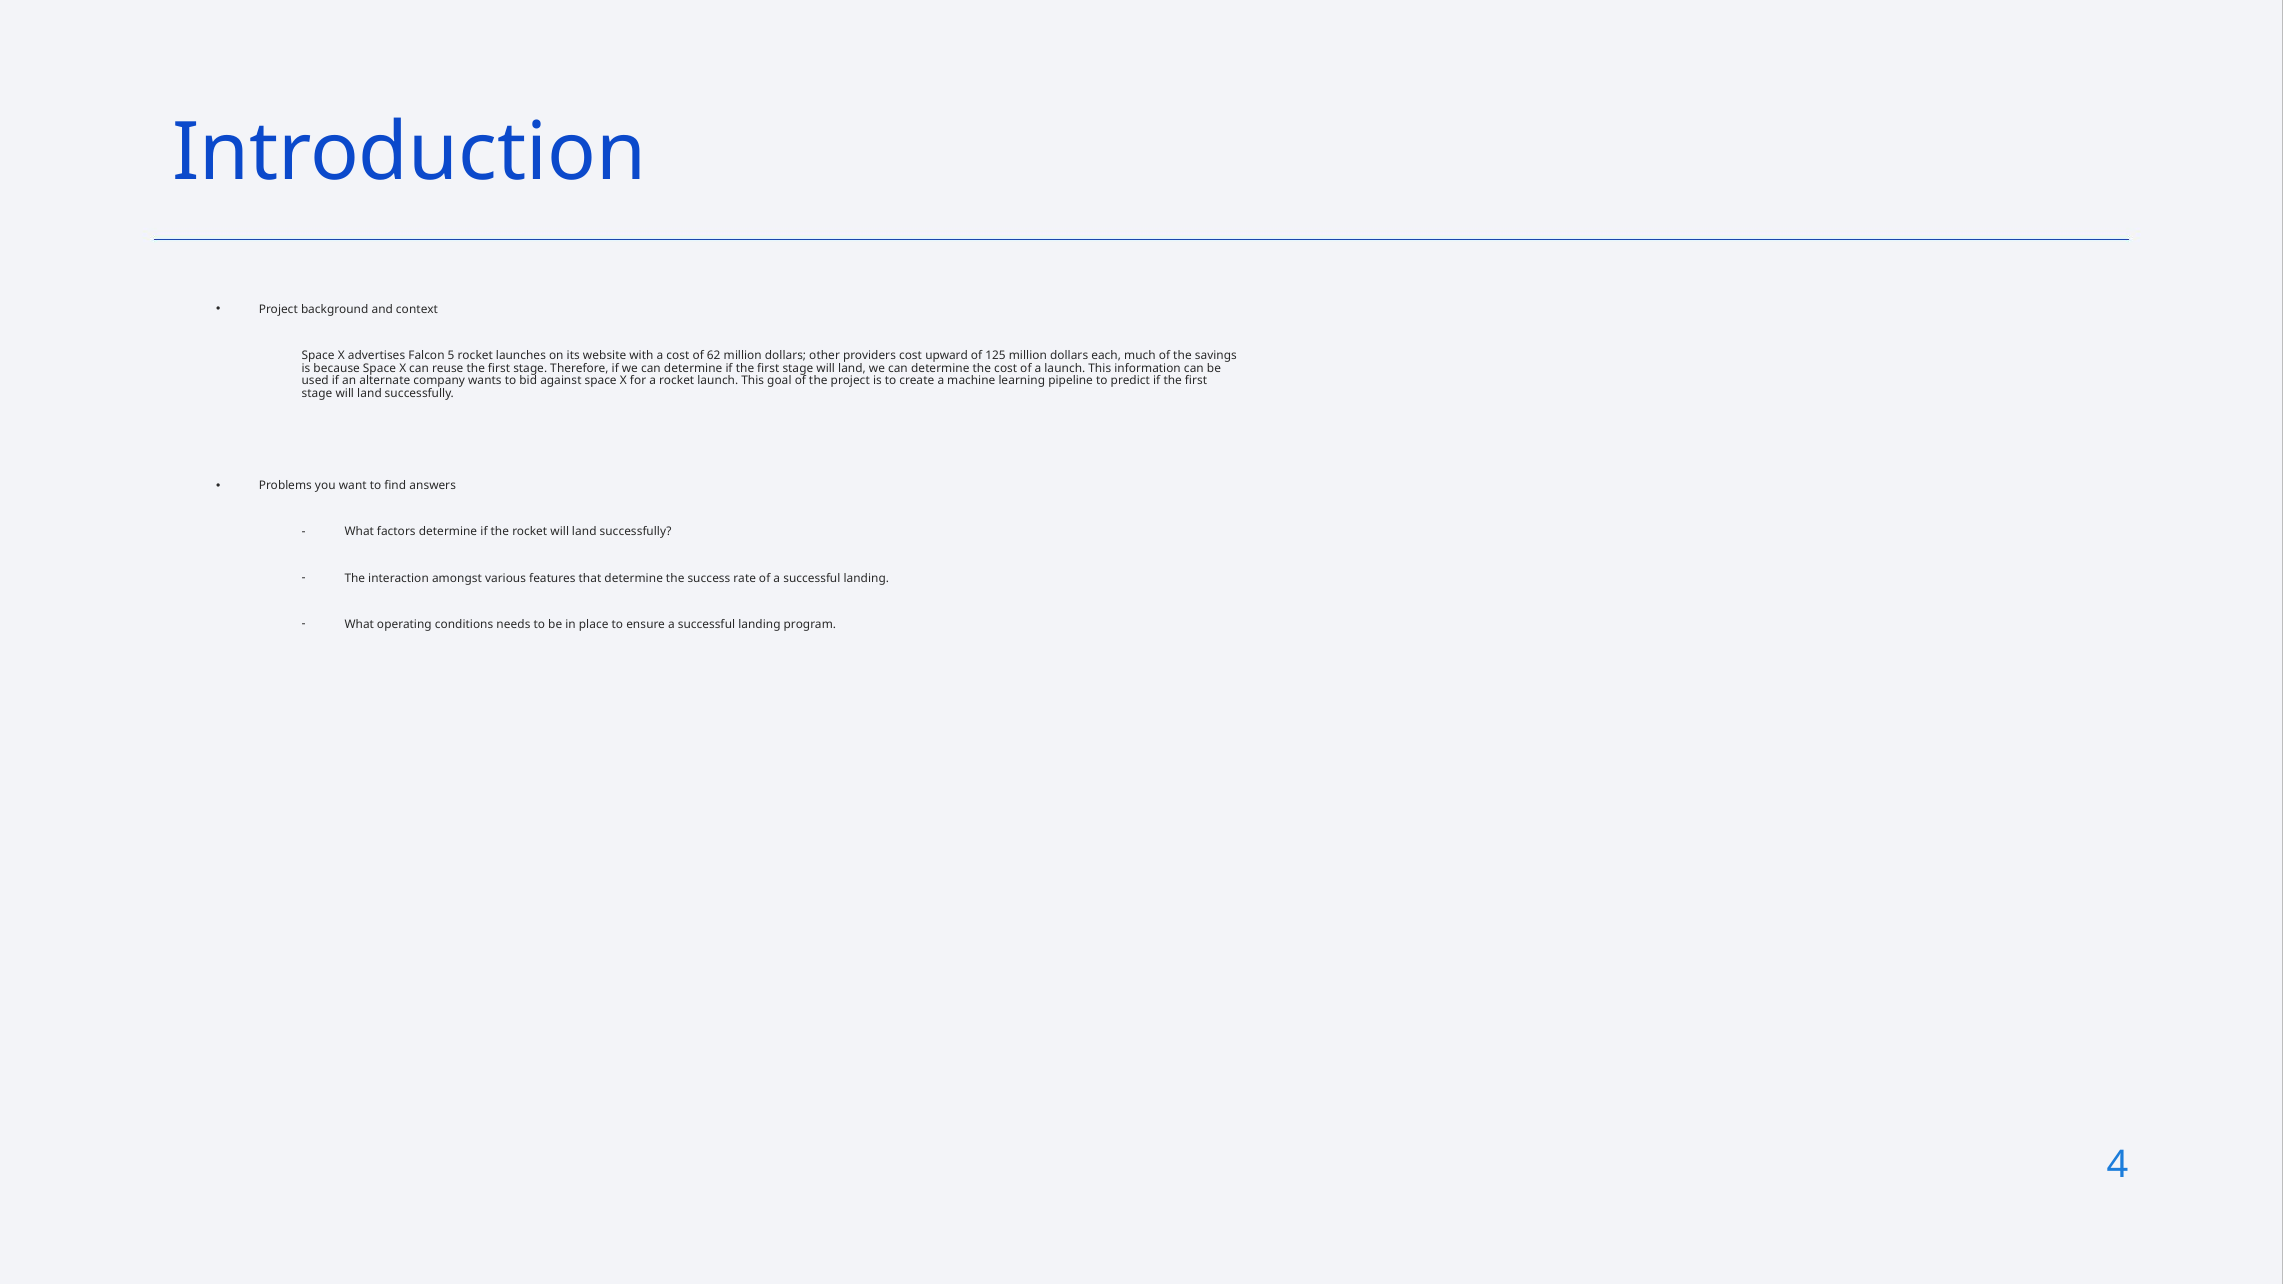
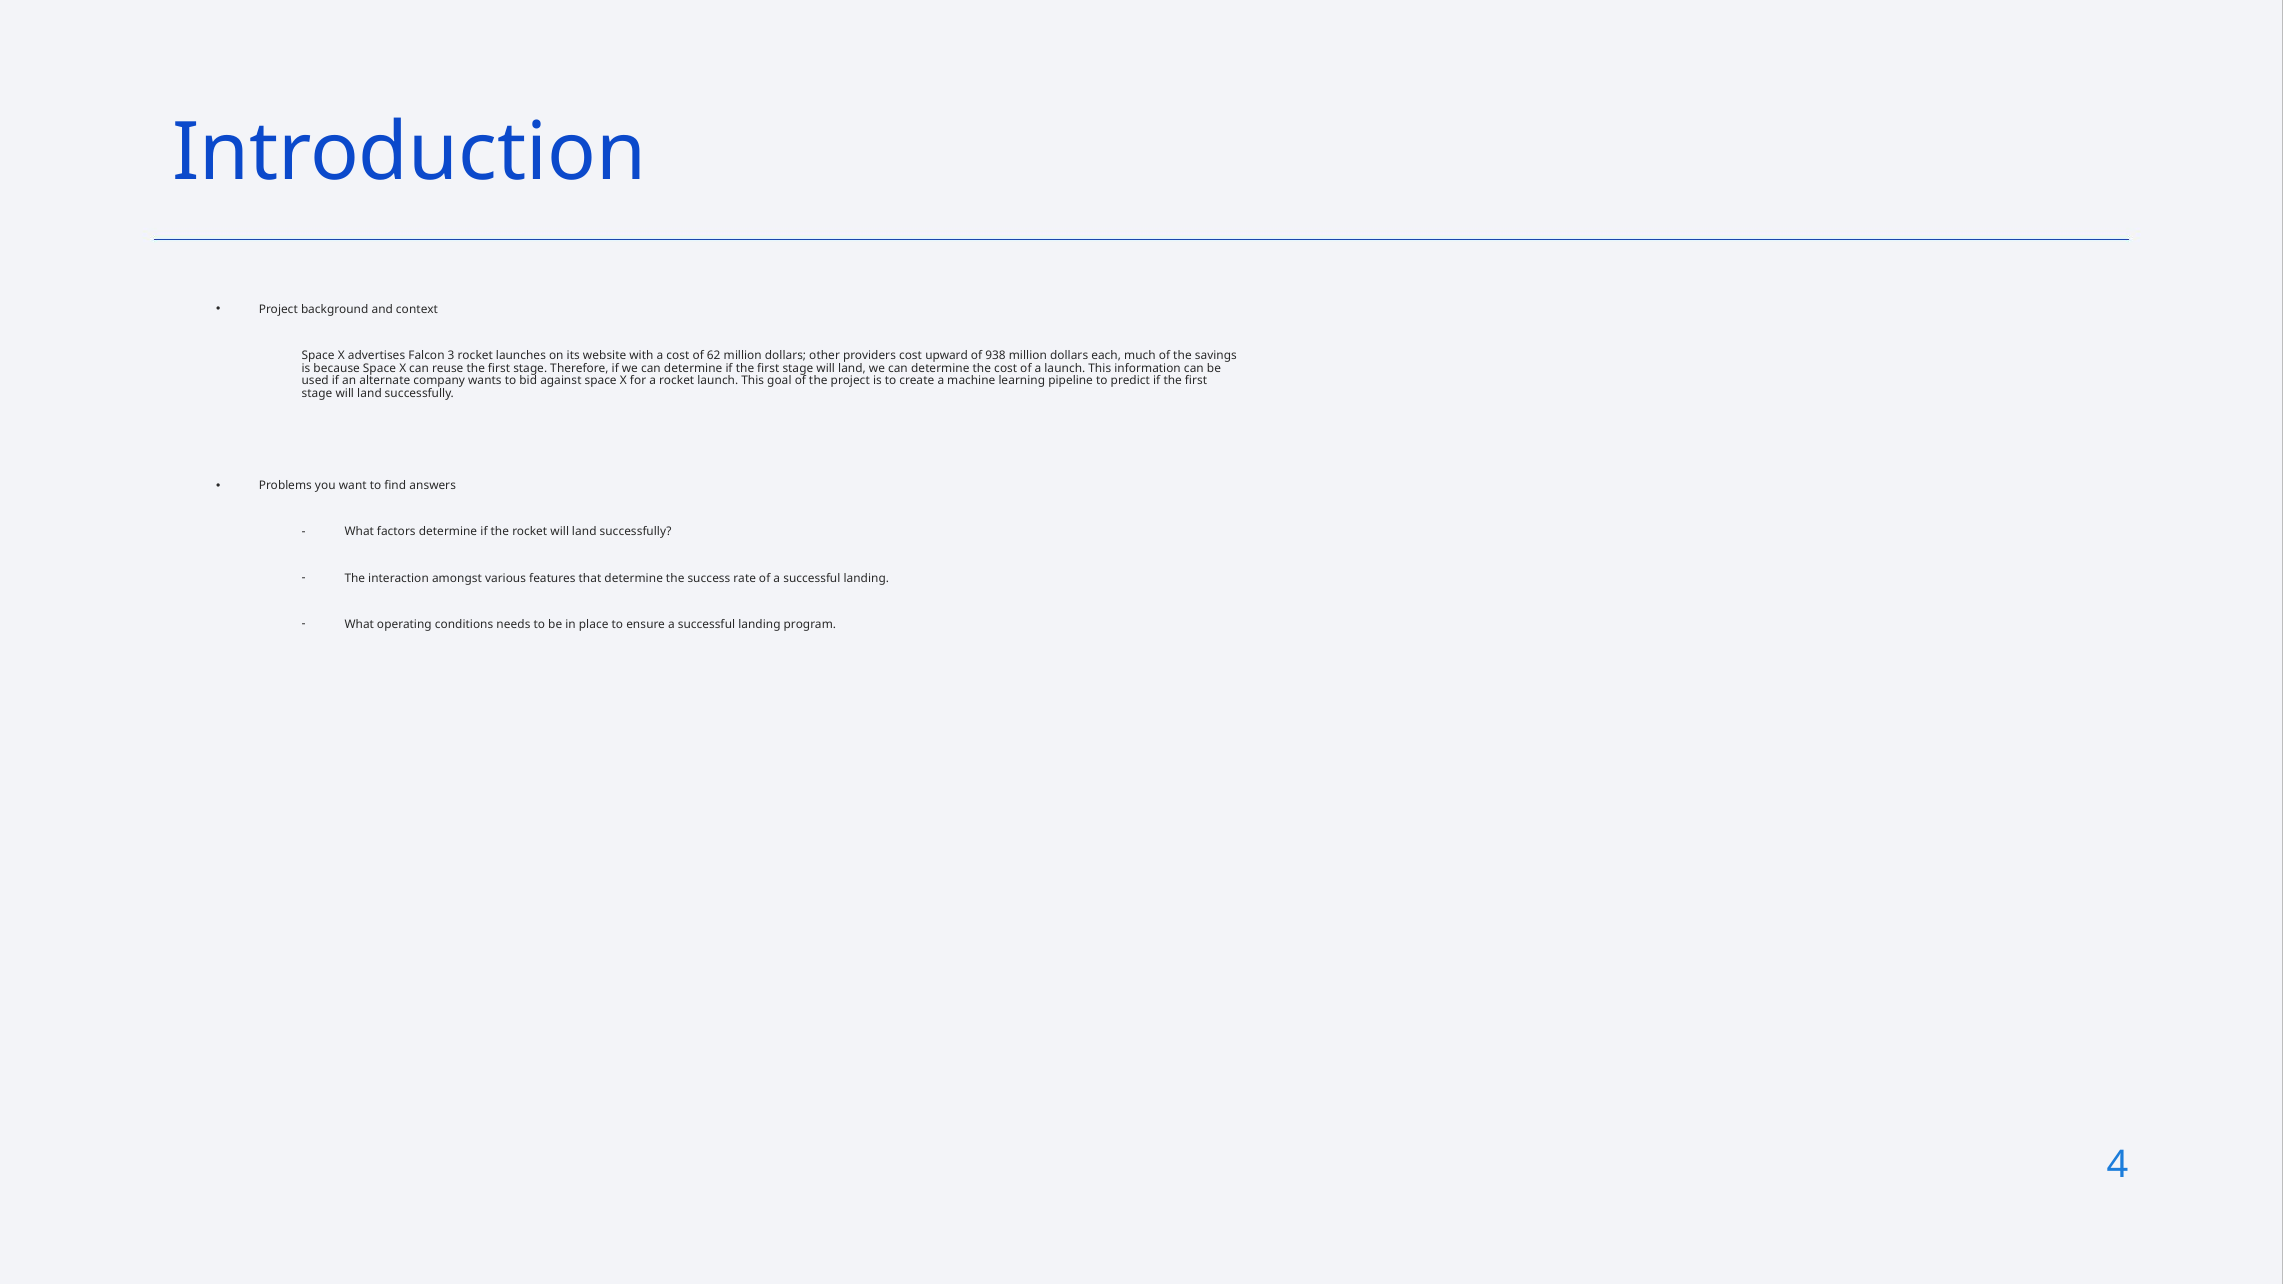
5: 5 -> 3
125: 125 -> 938
